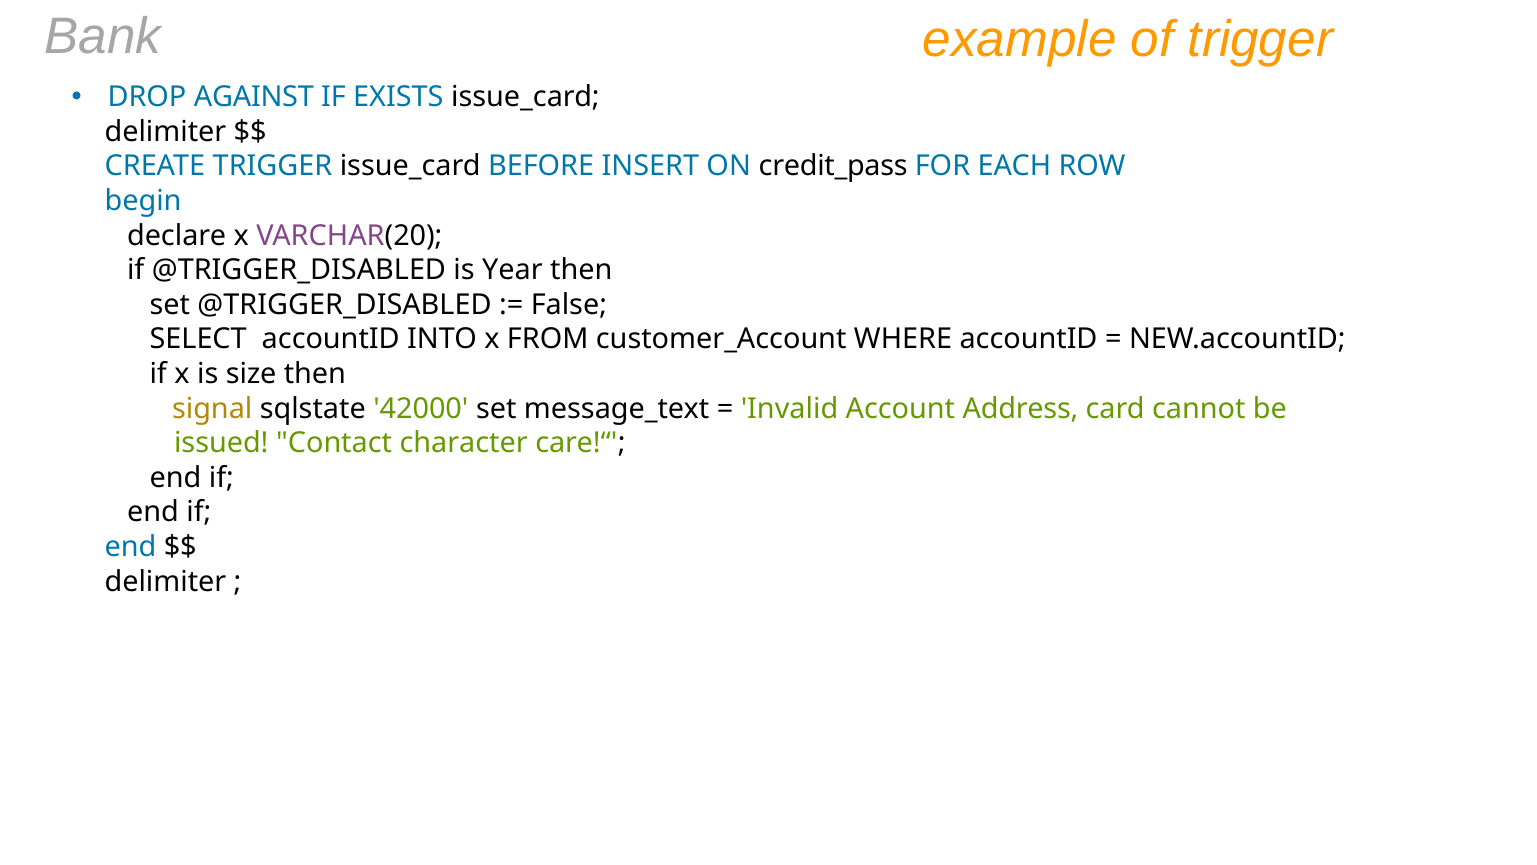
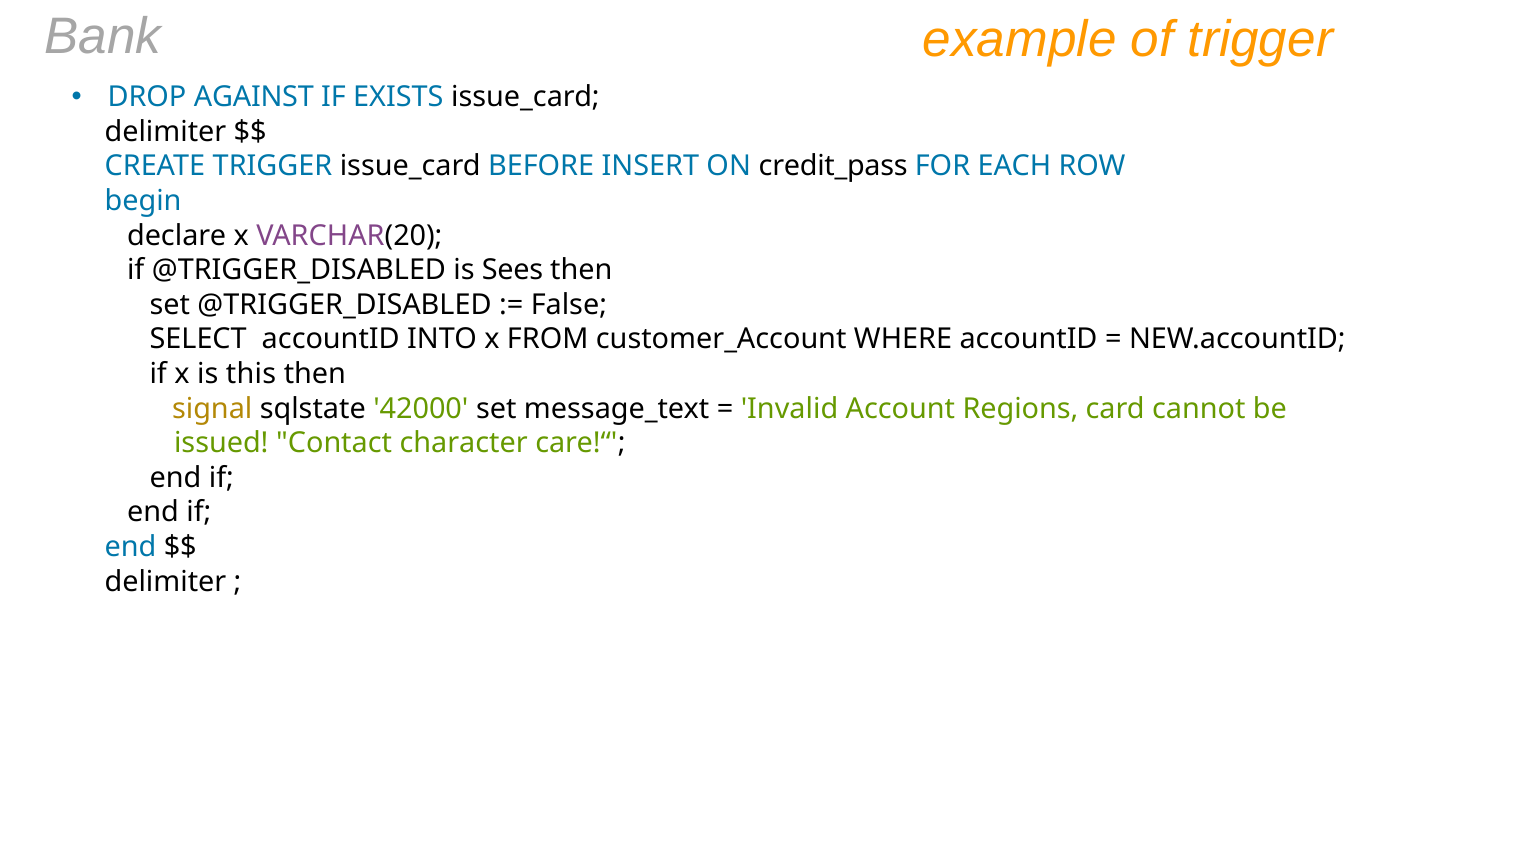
Year: Year -> Sees
size: size -> this
Address: Address -> Regions
